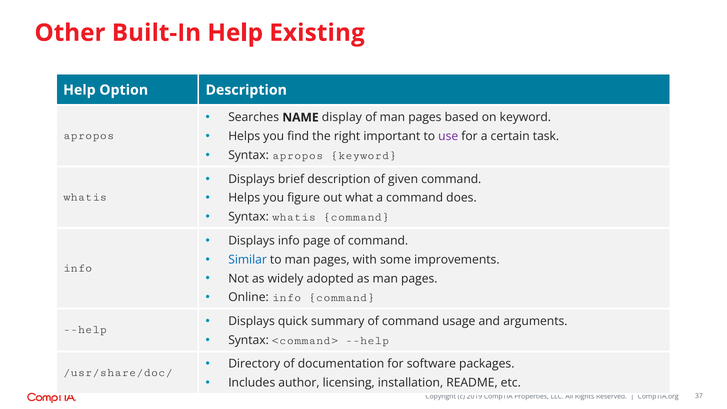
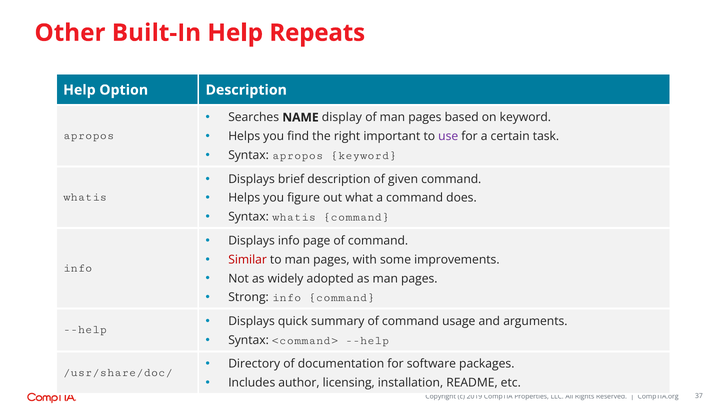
Existing: Existing -> Repeats
Similar colour: blue -> red
Online: Online -> Strong
